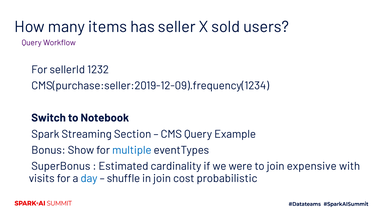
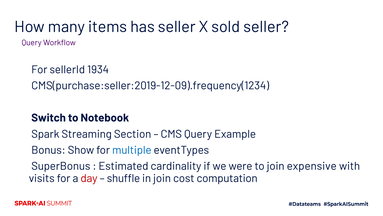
sold users: users -> seller
1232: 1232 -> 1934
day colour: blue -> red
probabilistic: probabilistic -> computation
